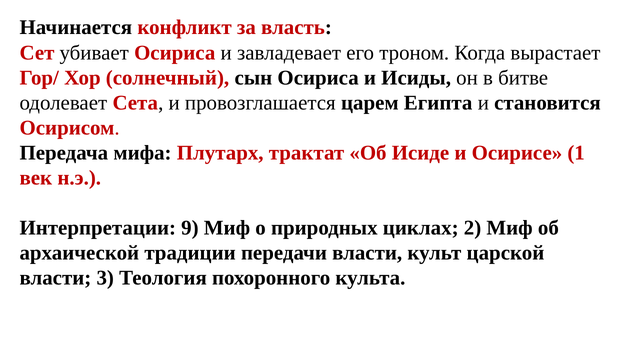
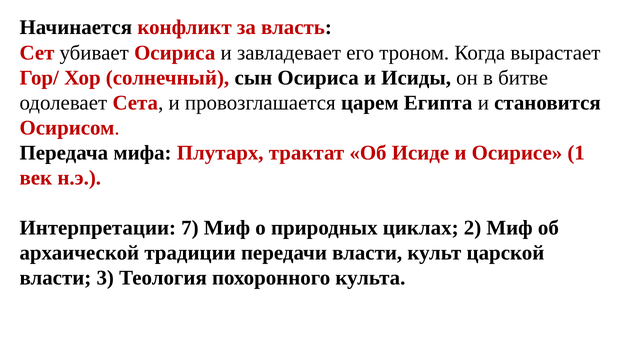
9: 9 -> 7
